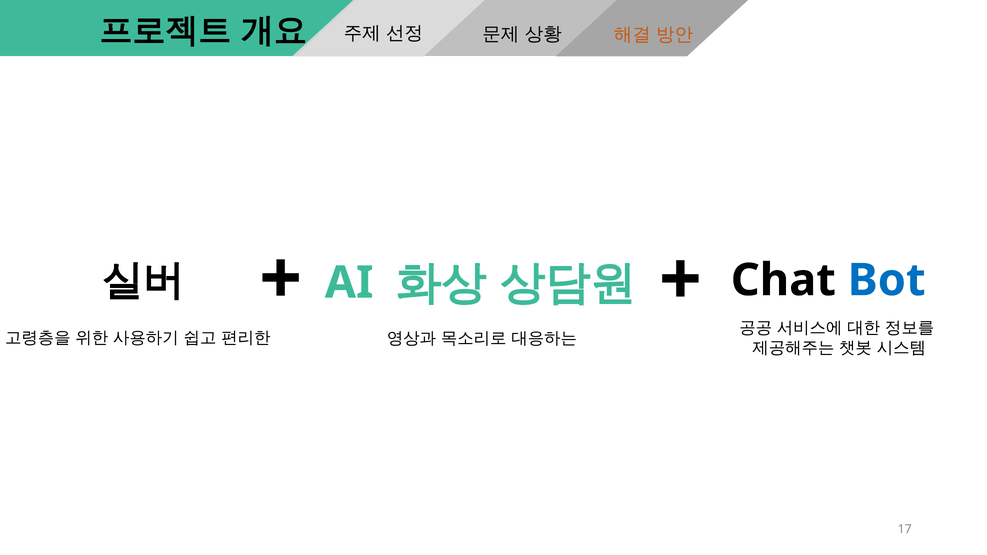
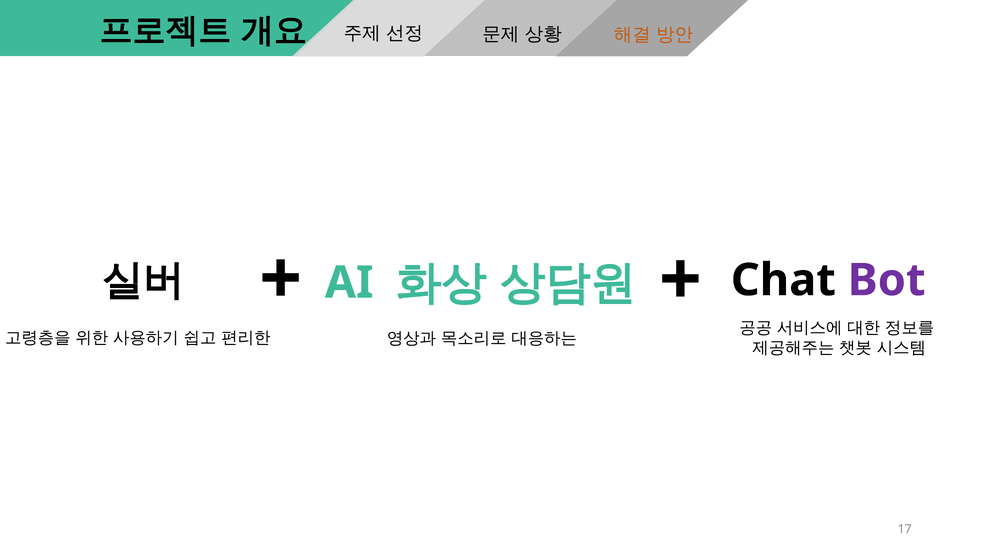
Bot colour: blue -> purple
